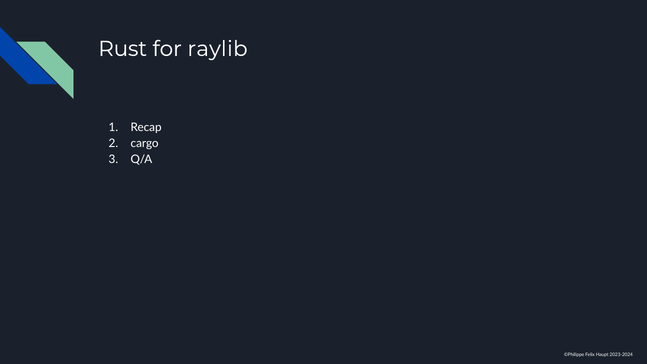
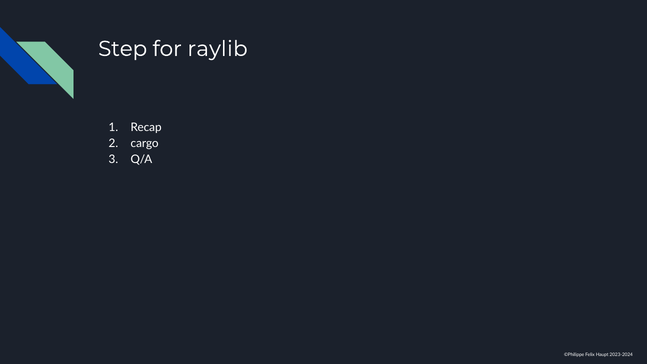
Rust: Rust -> Step
